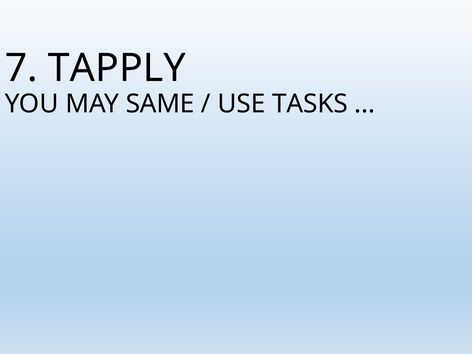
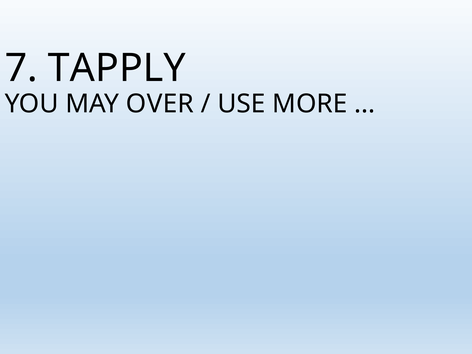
SAME: SAME -> OVER
TASKS: TASKS -> MORE
